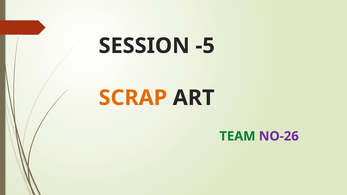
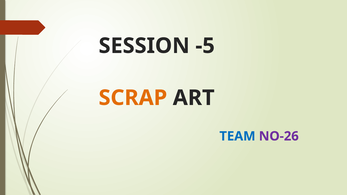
TEAM colour: green -> blue
